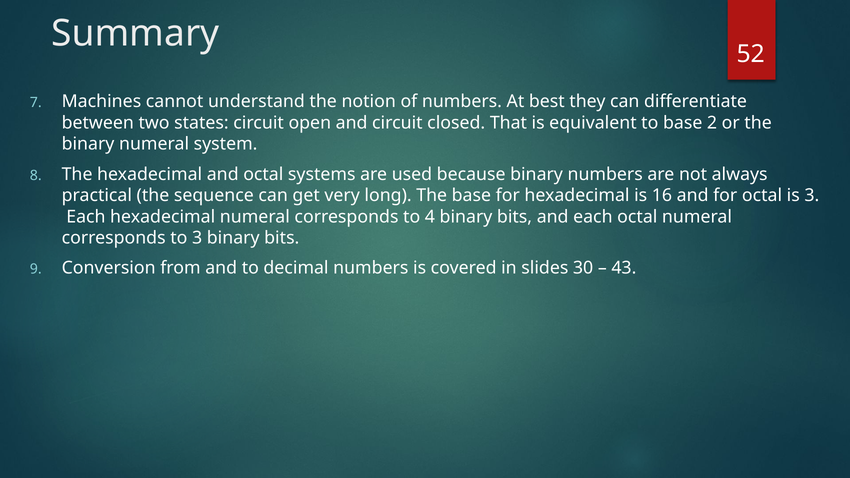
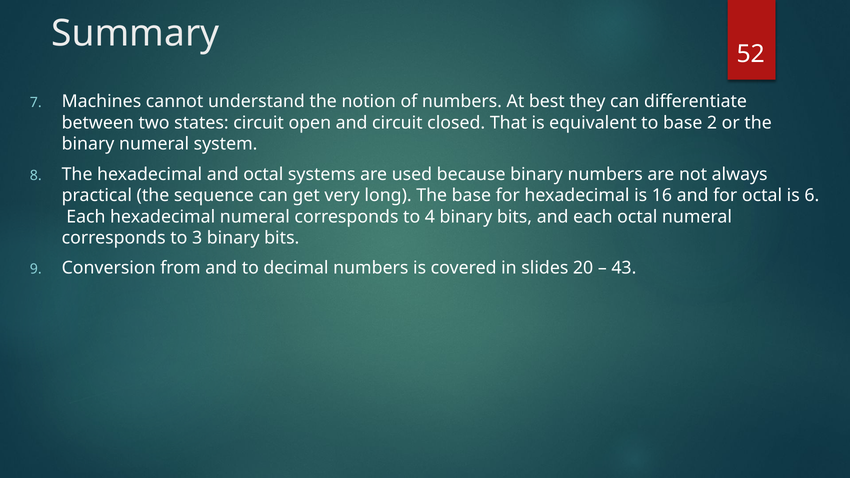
is 3: 3 -> 6
30: 30 -> 20
